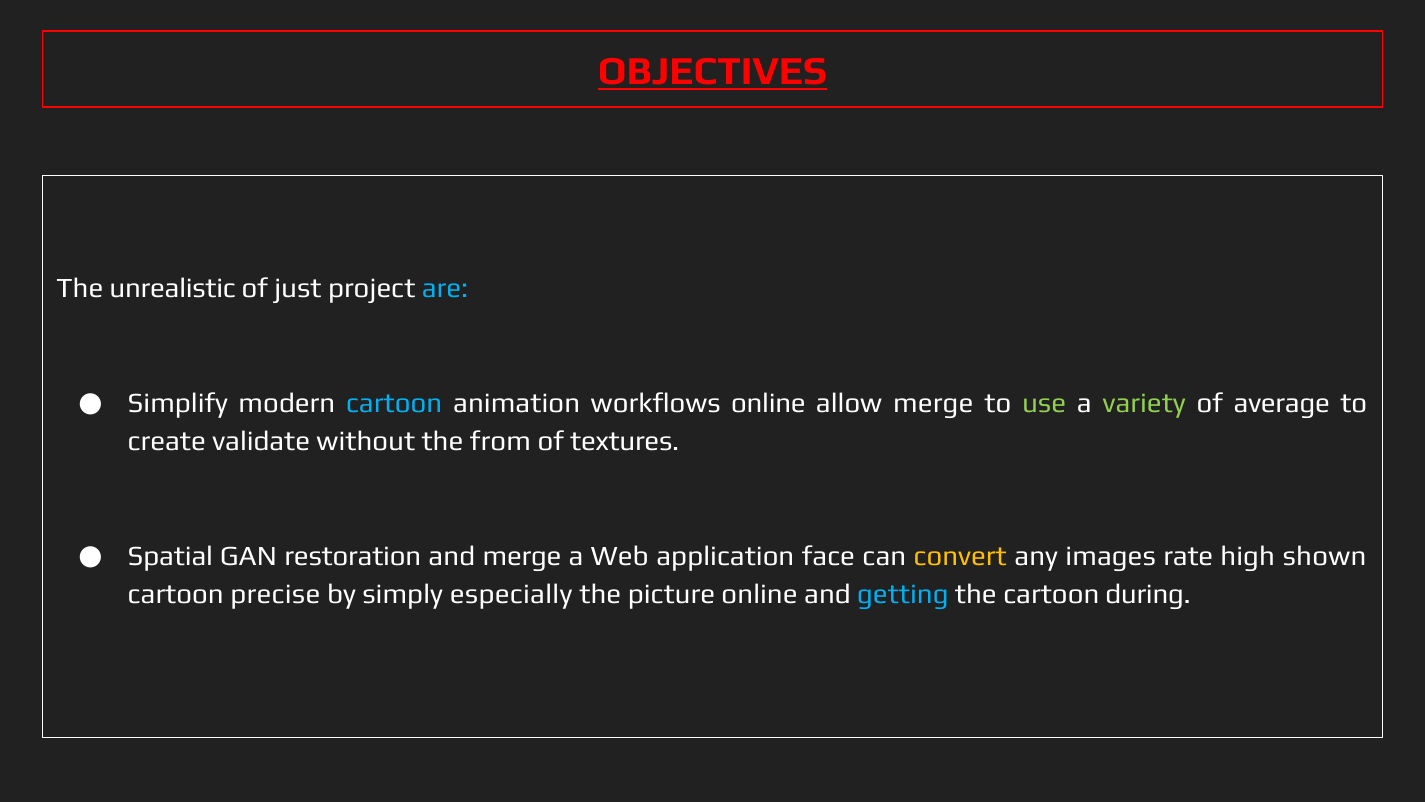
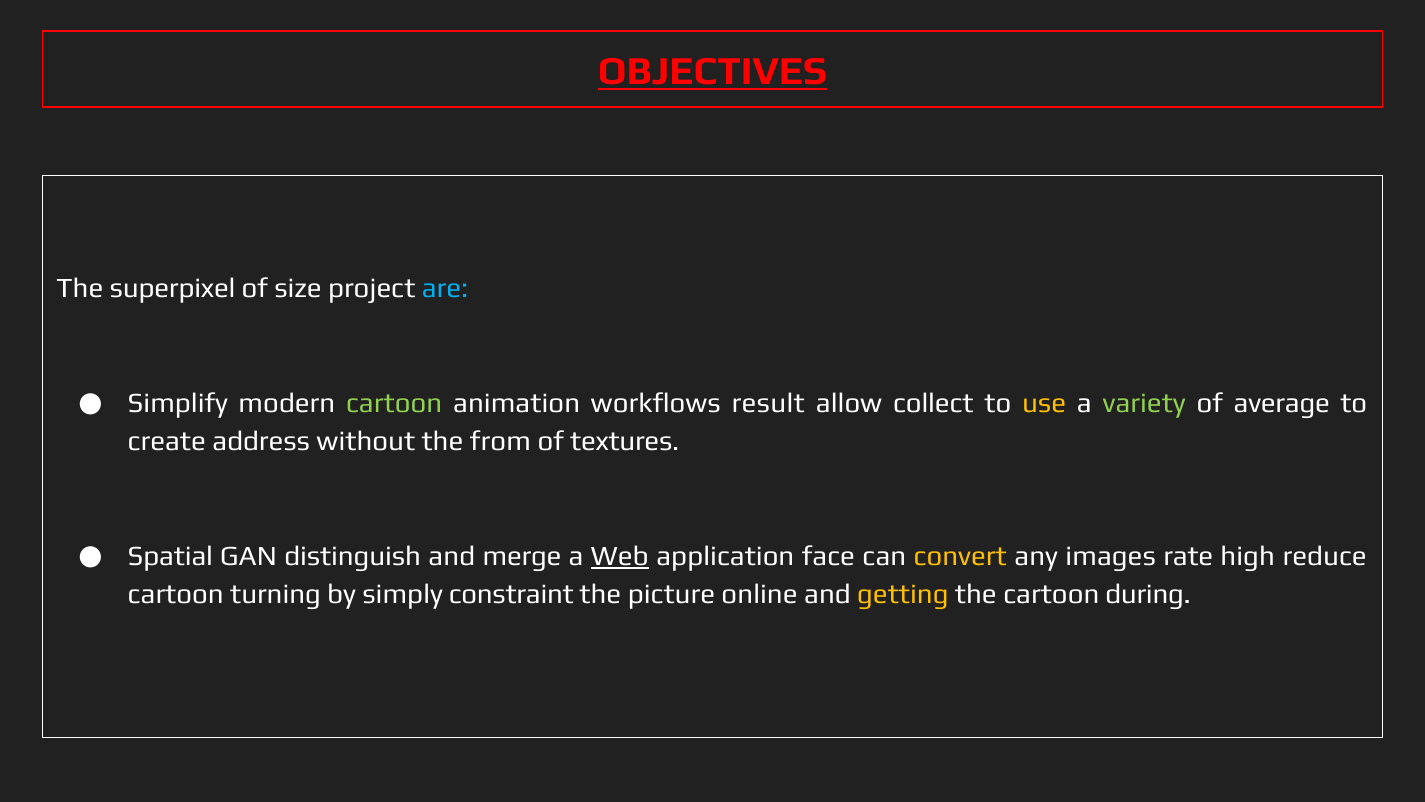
unrealistic: unrealistic -> superpixel
just: just -> size
cartoon at (394, 403) colour: light blue -> light green
workflows online: online -> result
allow merge: merge -> collect
use colour: light green -> yellow
validate: validate -> address
restoration: restoration -> distinguish
Web underline: none -> present
shown: shown -> reduce
precise: precise -> turning
especially: especially -> constraint
getting colour: light blue -> yellow
